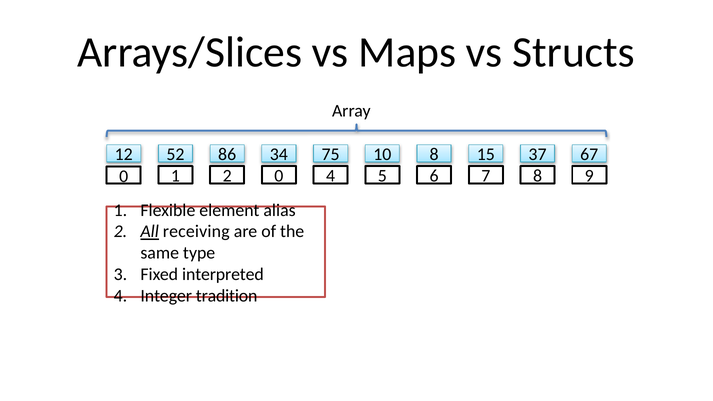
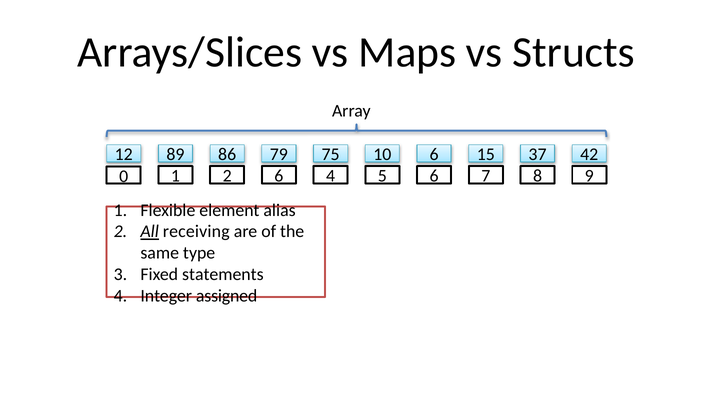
52: 52 -> 89
34: 34 -> 79
10 8: 8 -> 6
67: 67 -> 42
2 0: 0 -> 6
interpreted: interpreted -> statements
tradition: tradition -> assigned
